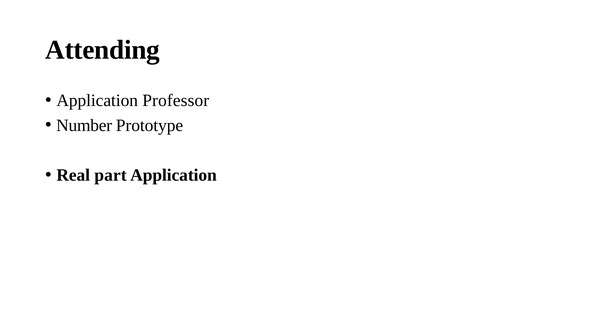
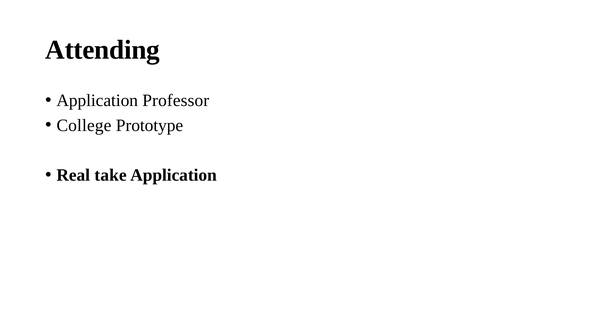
Number: Number -> College
part: part -> take
